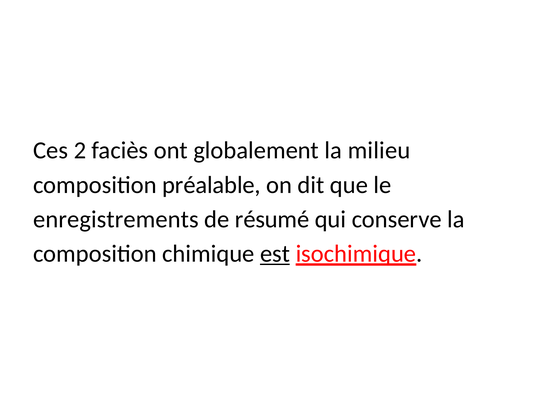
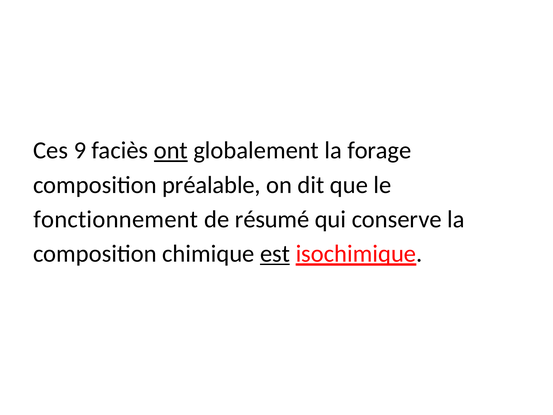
2: 2 -> 9
ont underline: none -> present
milieu: milieu -> forage
enregistrements: enregistrements -> fonctionnement
